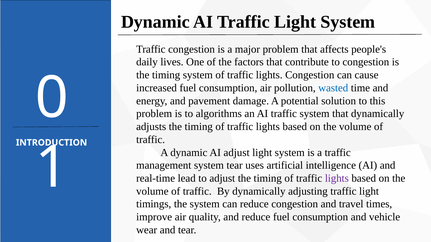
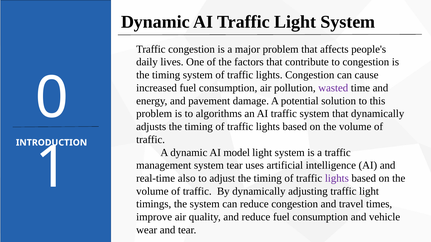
wasted colour: blue -> purple
AI adjust: adjust -> model
lead: lead -> also
